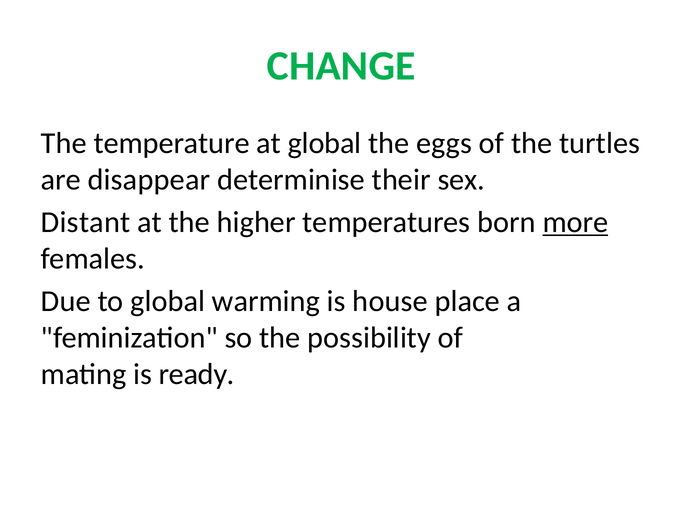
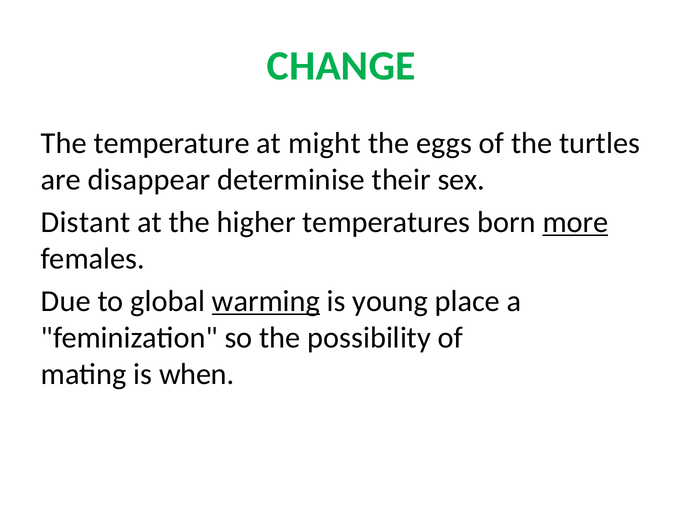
at global: global -> might
warming underline: none -> present
house: house -> young
ready: ready -> when
